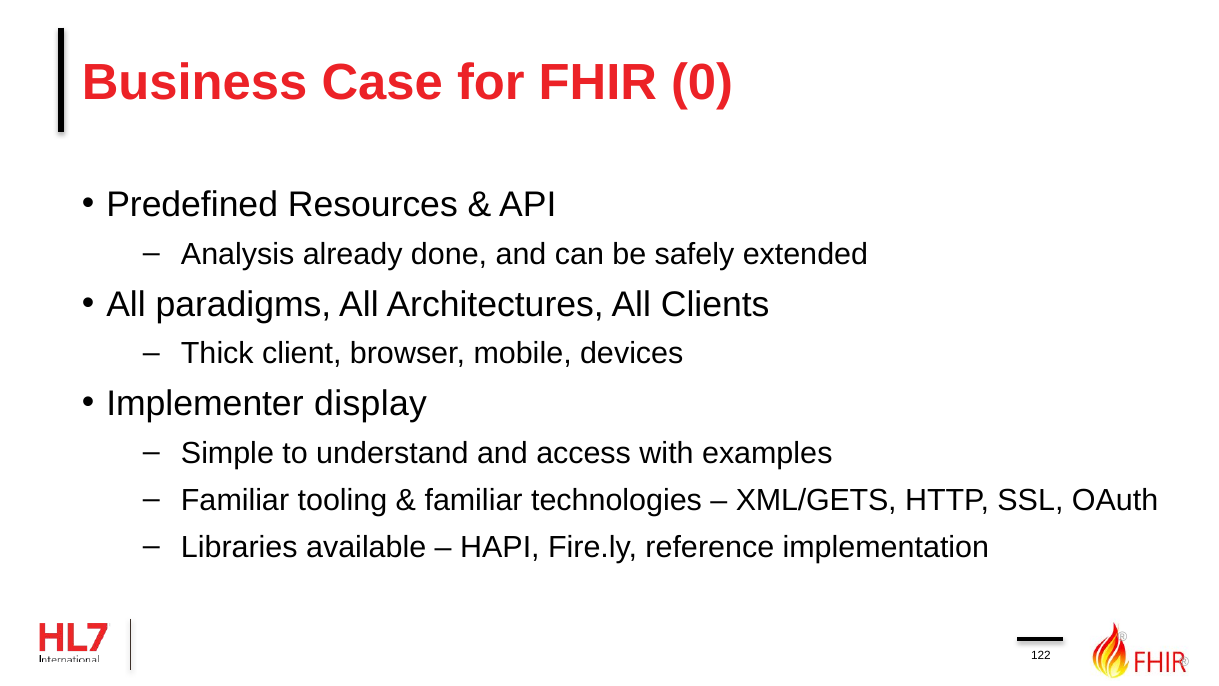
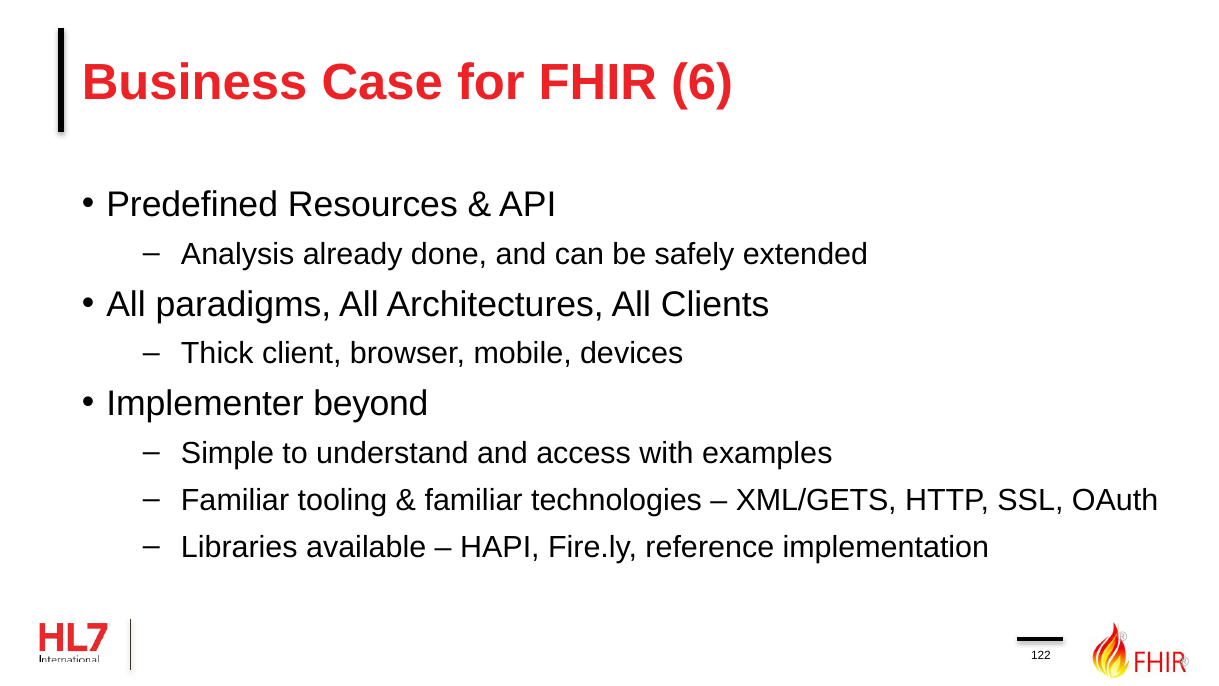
0: 0 -> 6
display: display -> beyond
